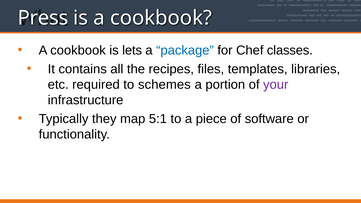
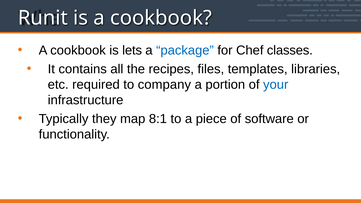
Press: Press -> Runit
schemes: schemes -> company
your colour: purple -> blue
5:1: 5:1 -> 8:1
